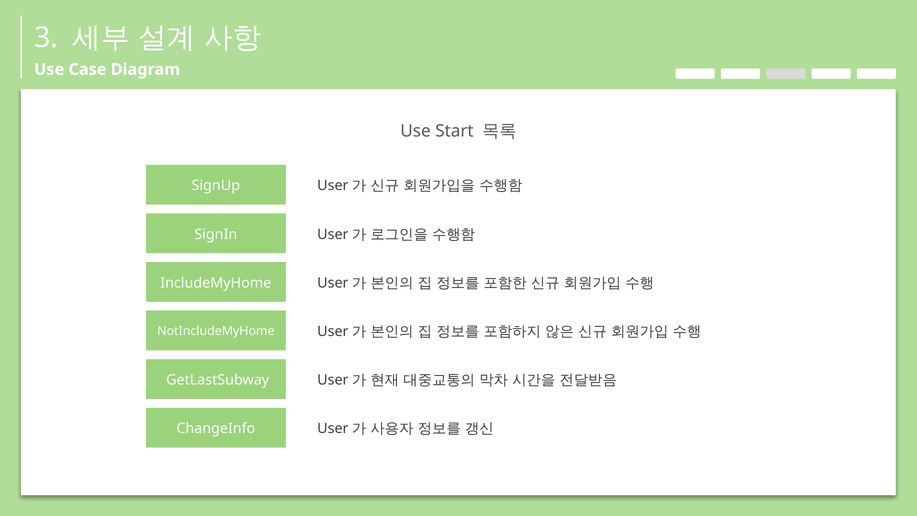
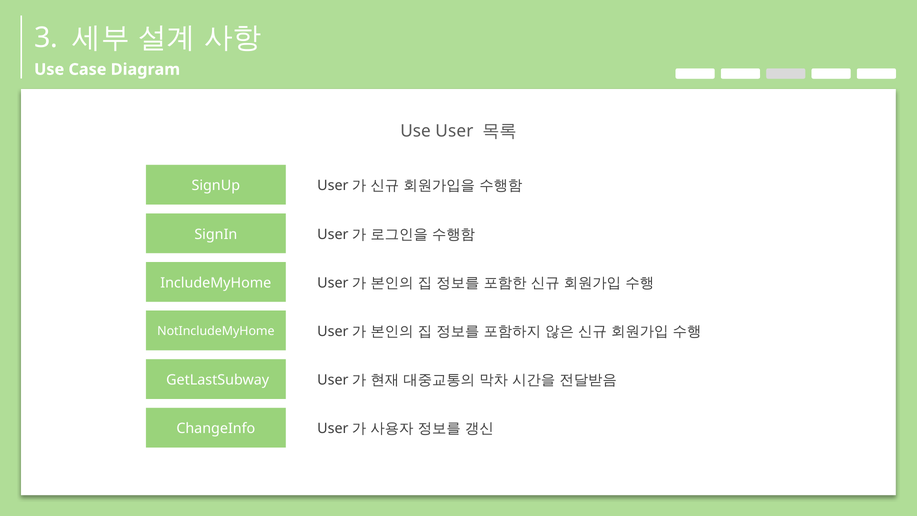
Start: Start -> User
